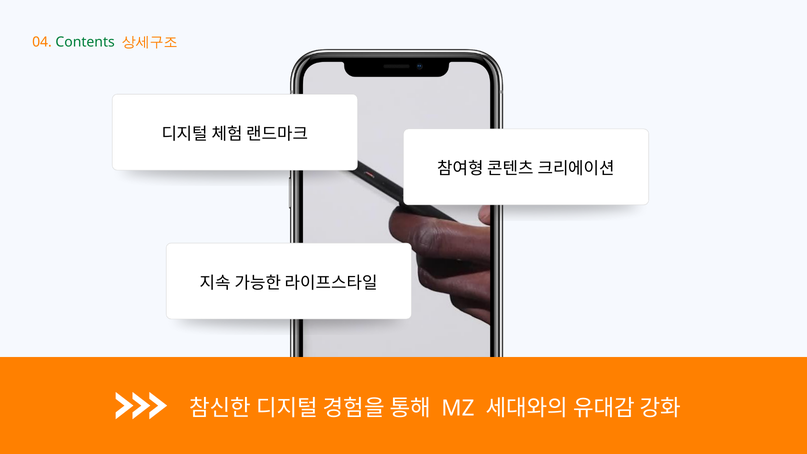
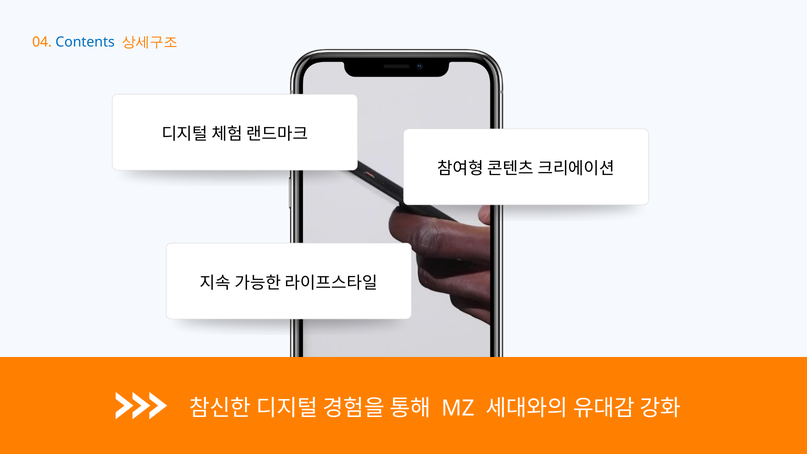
Contents colour: green -> blue
